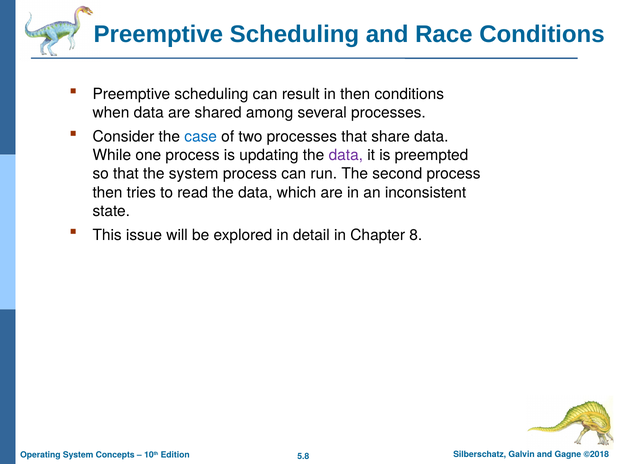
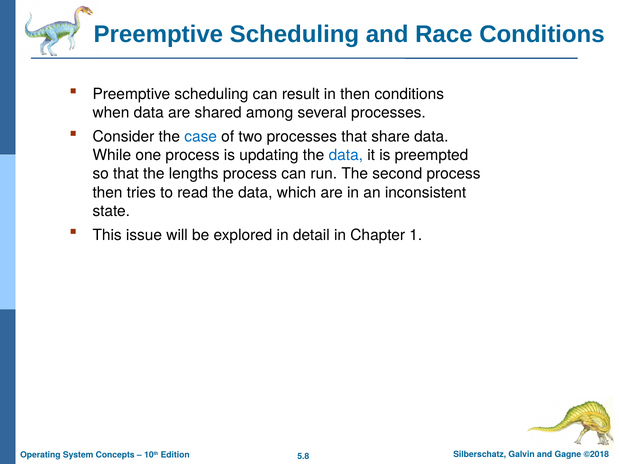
data at (346, 155) colour: purple -> blue
the system: system -> lengths
8: 8 -> 1
